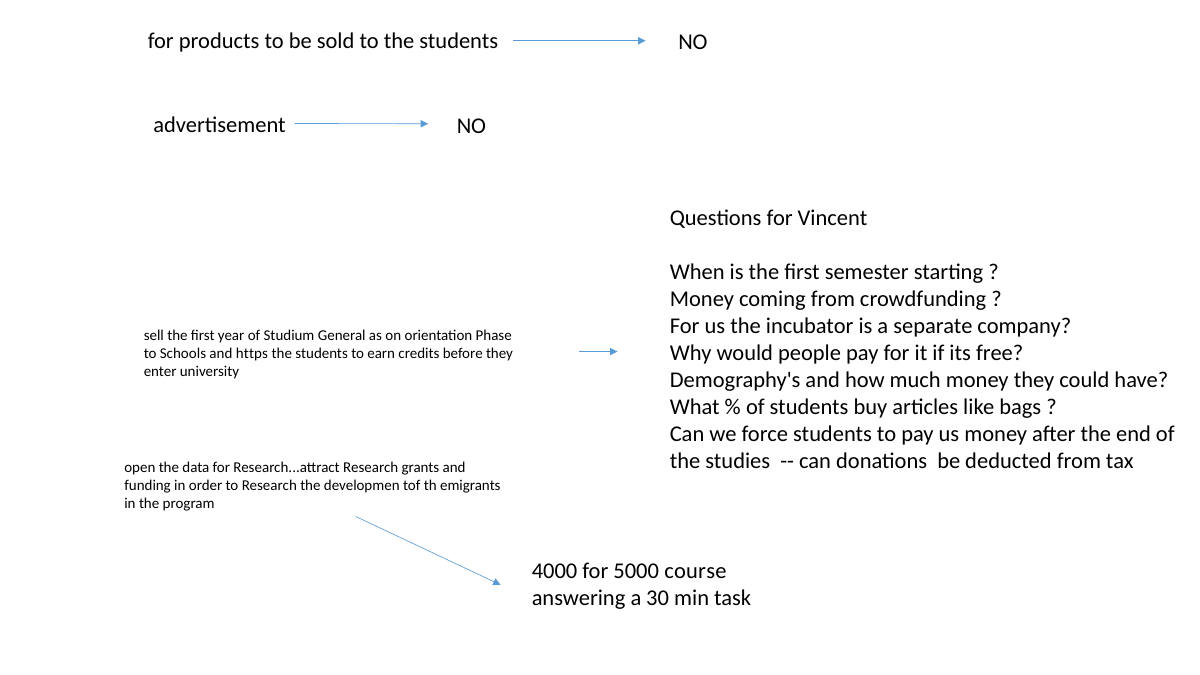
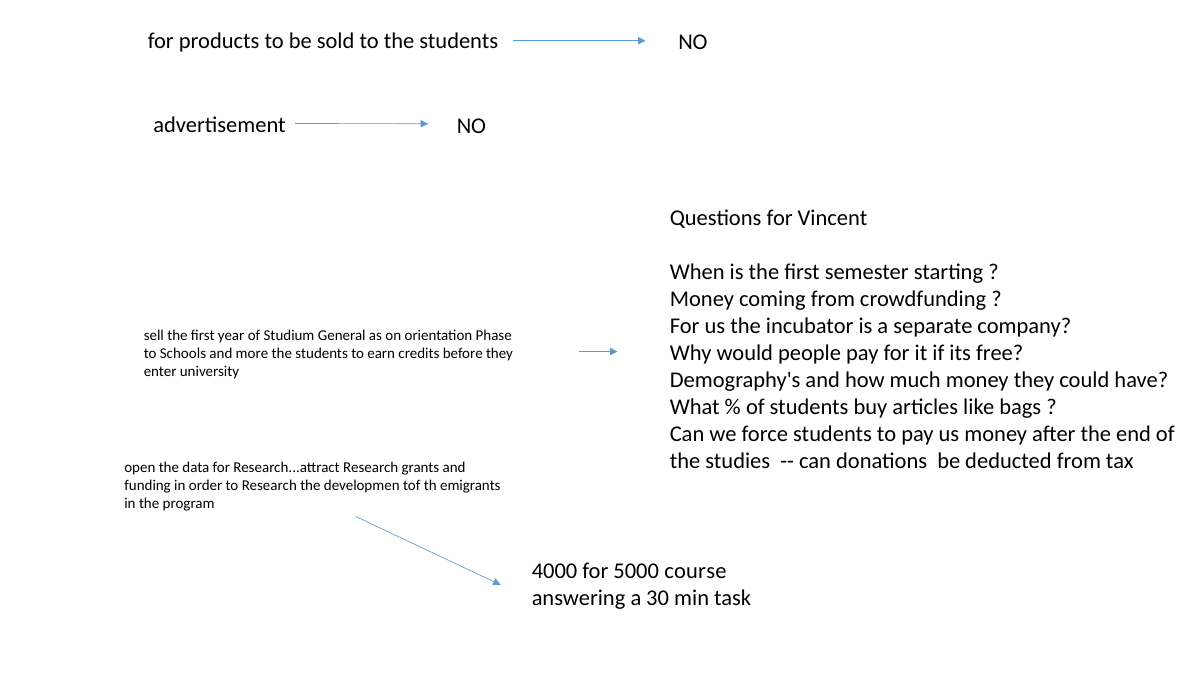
https: https -> more
